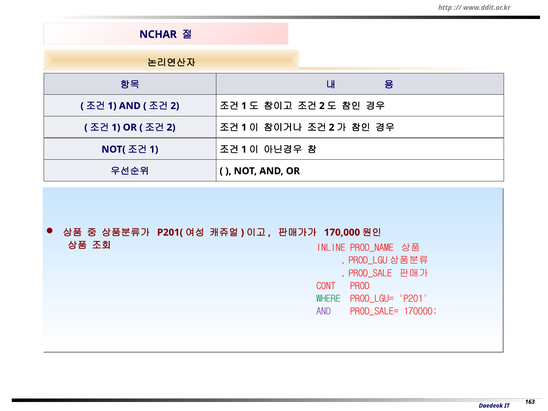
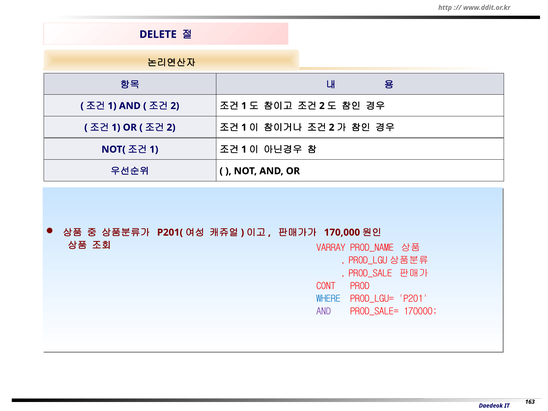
NCHAR: NCHAR -> DELETE
INLINE: INLINE -> VARRAY
WHERE colour: green -> blue
